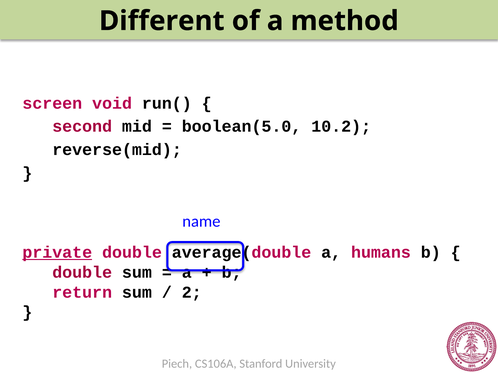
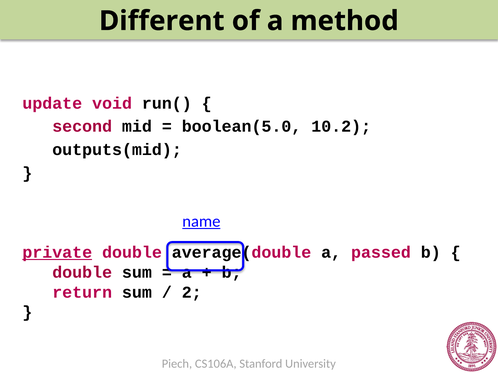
screen: screen -> update
reverse(mid: reverse(mid -> outputs(mid
name underline: none -> present
humans: humans -> passed
